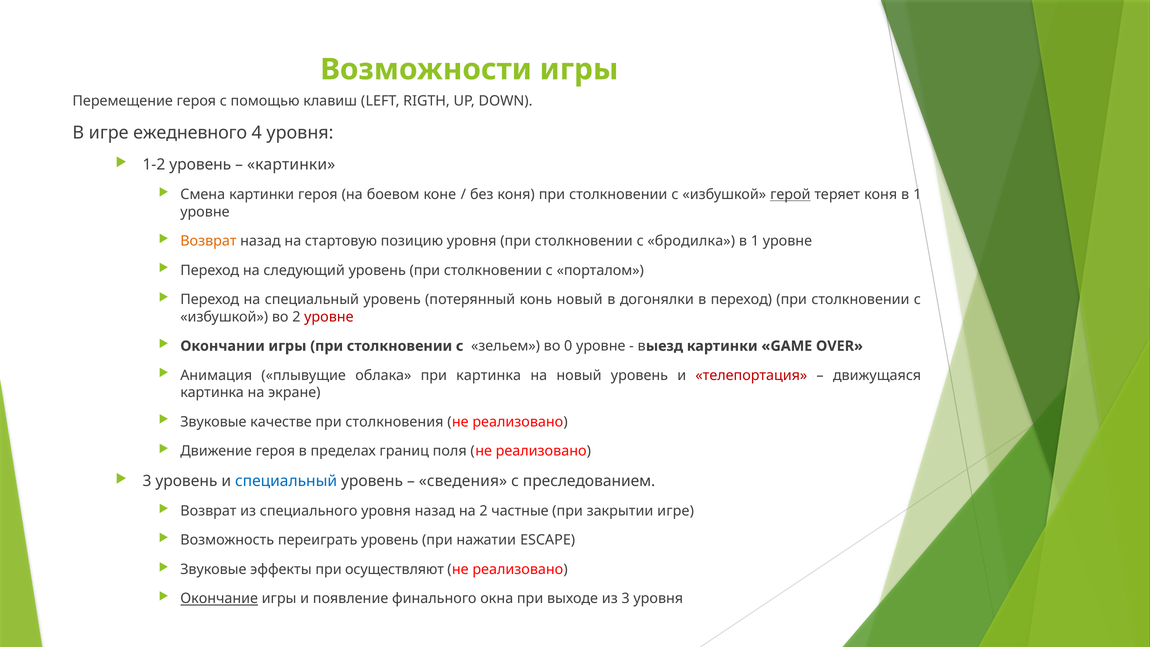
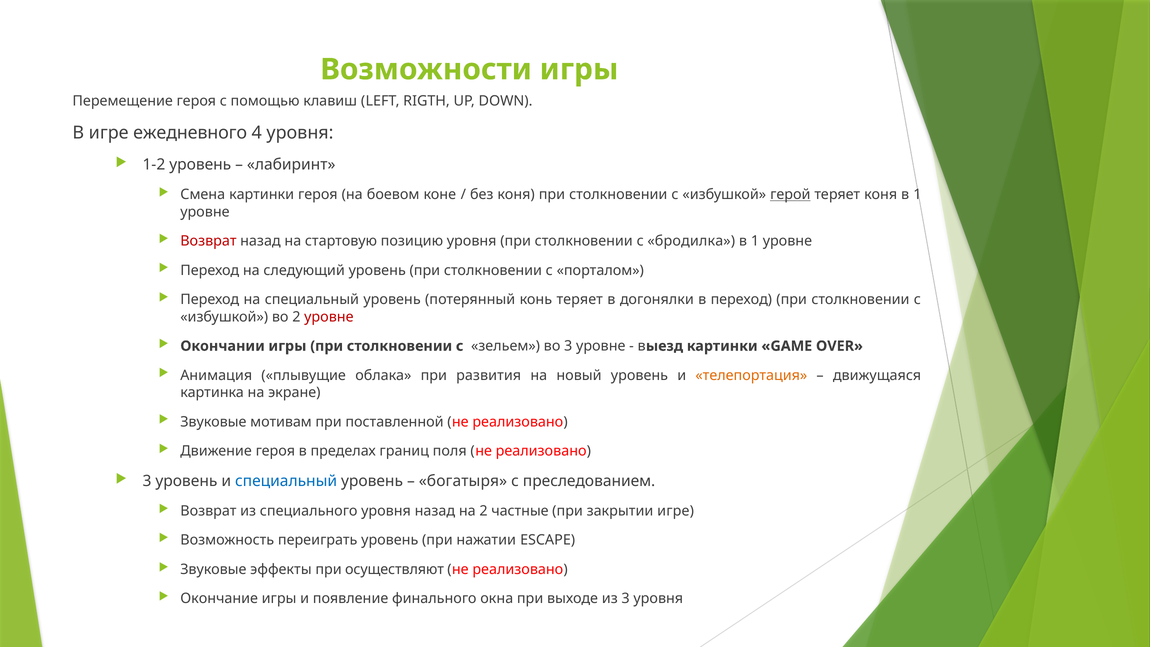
картинки at (291, 165): картинки -> лабиринт
Возврат at (208, 241) colour: orange -> red
конь новый: новый -> теряет
во 0: 0 -> 3
при картинка: картинка -> развития
телепортация colour: red -> orange
качестве: качестве -> мотивам
столкновения: столкновения -> поставленной
сведения: сведения -> богатыря
Окончание underline: present -> none
